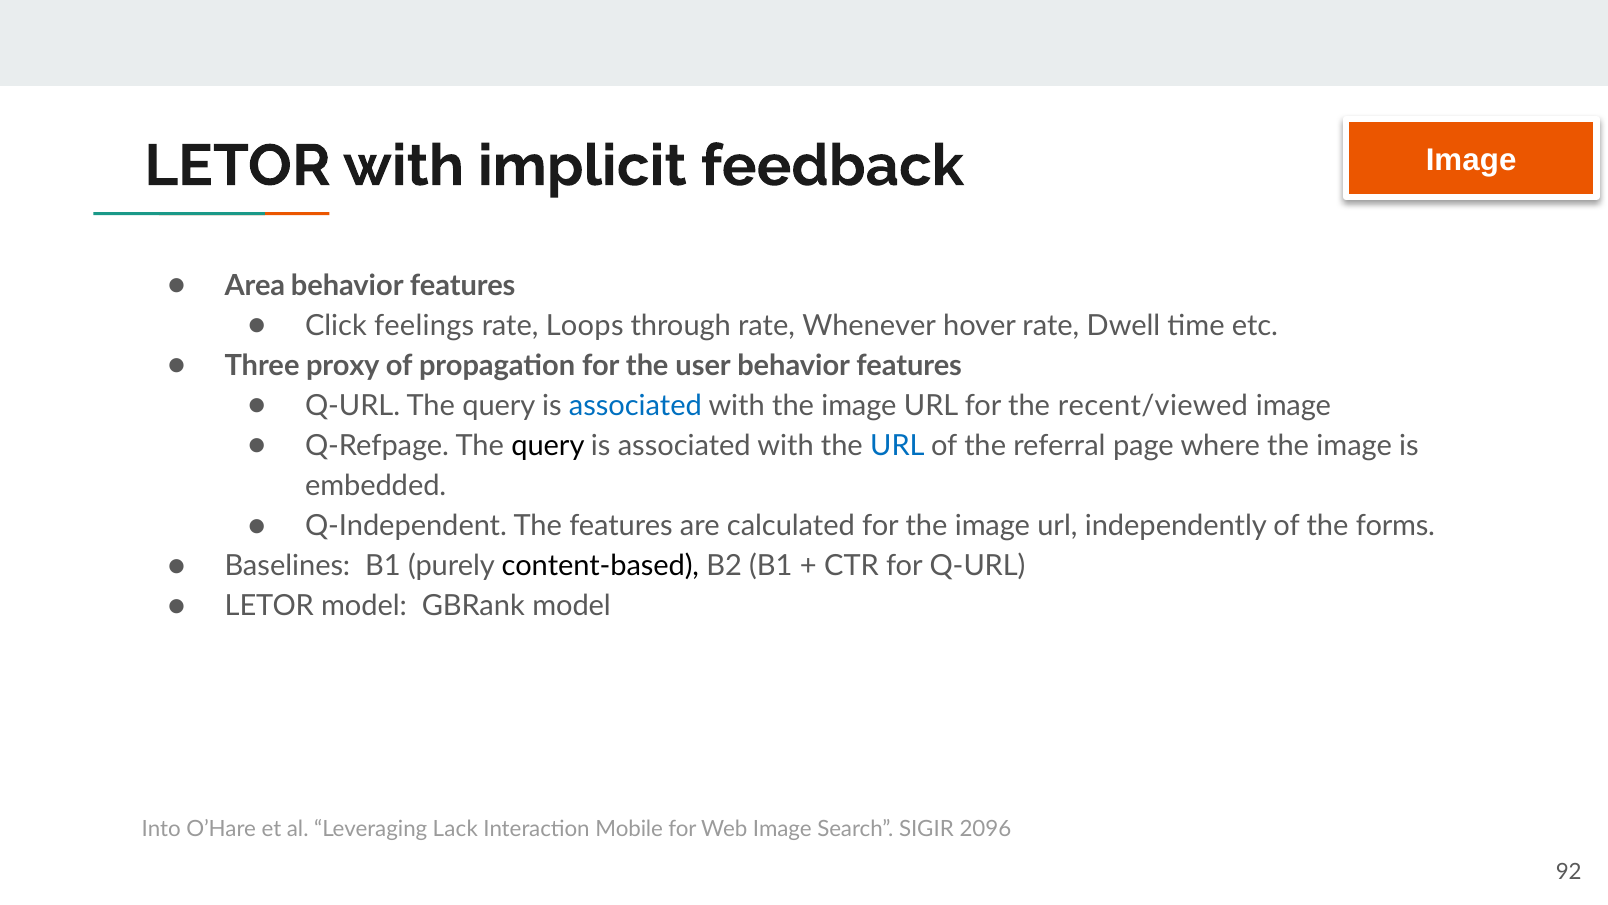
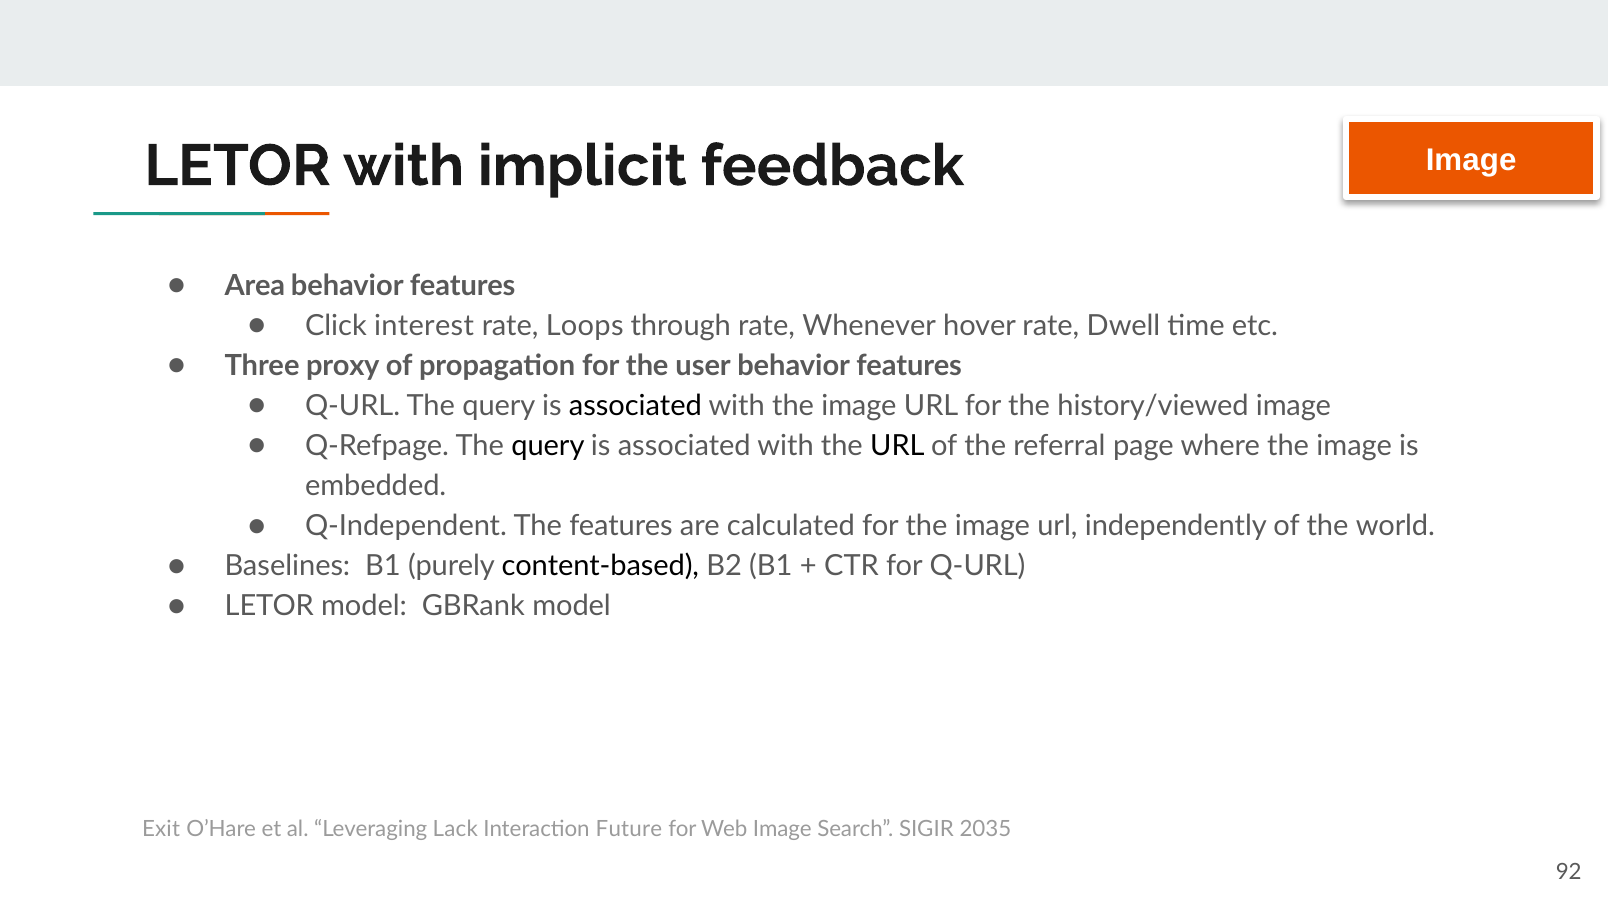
feelings: feelings -> interest
associated at (635, 406) colour: blue -> black
recent/viewed: recent/viewed -> history/viewed
URL at (897, 446) colour: blue -> black
forms: forms -> world
Into: Into -> Exit
Mobile: Mobile -> Future
2096: 2096 -> 2035
